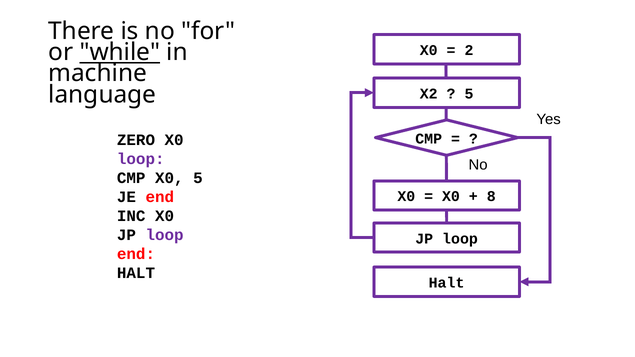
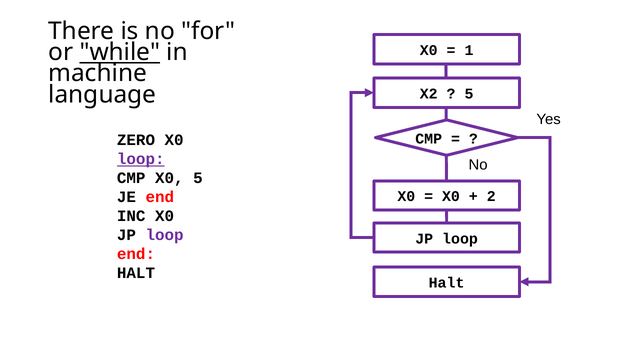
2: 2 -> 1
loop at (141, 159) underline: none -> present
8: 8 -> 2
